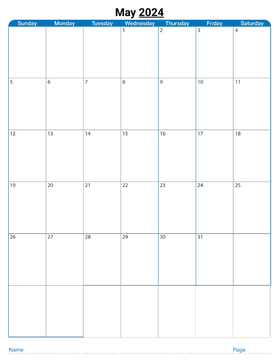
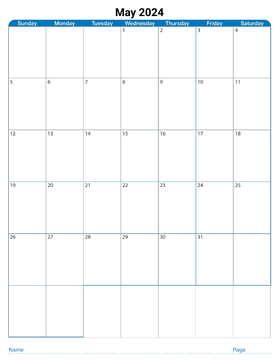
2024 underline: present -> none
